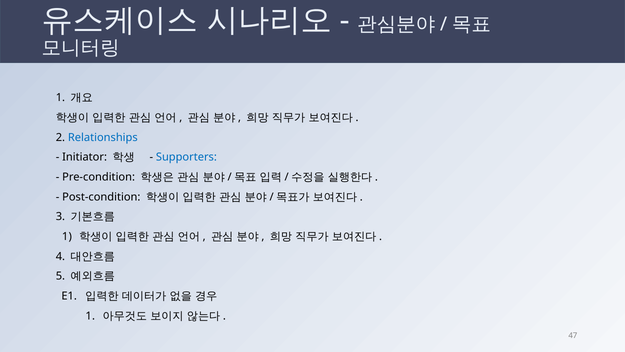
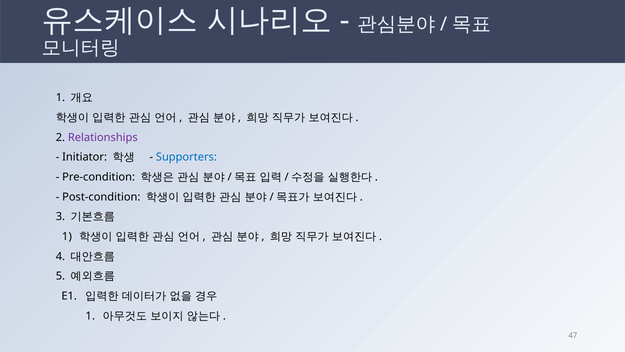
Relationships colour: blue -> purple
